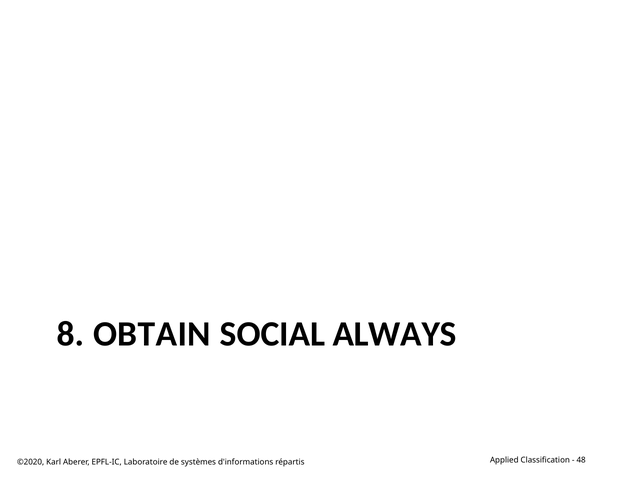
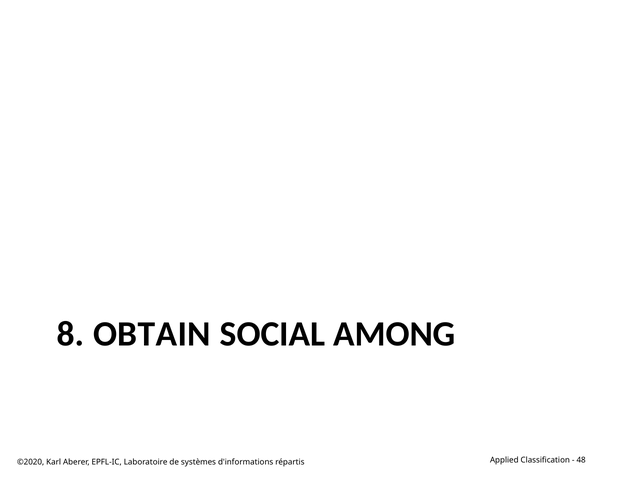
ALWAYS: ALWAYS -> AMONG
